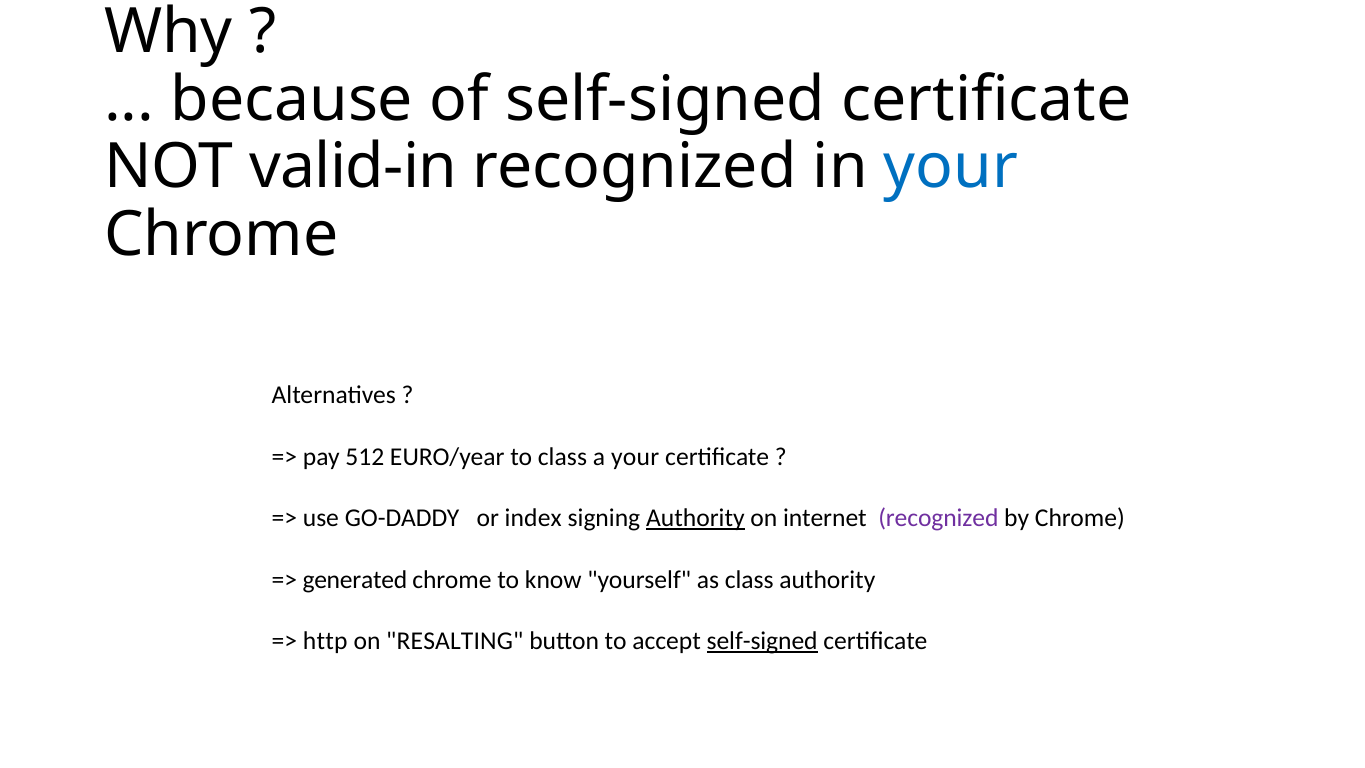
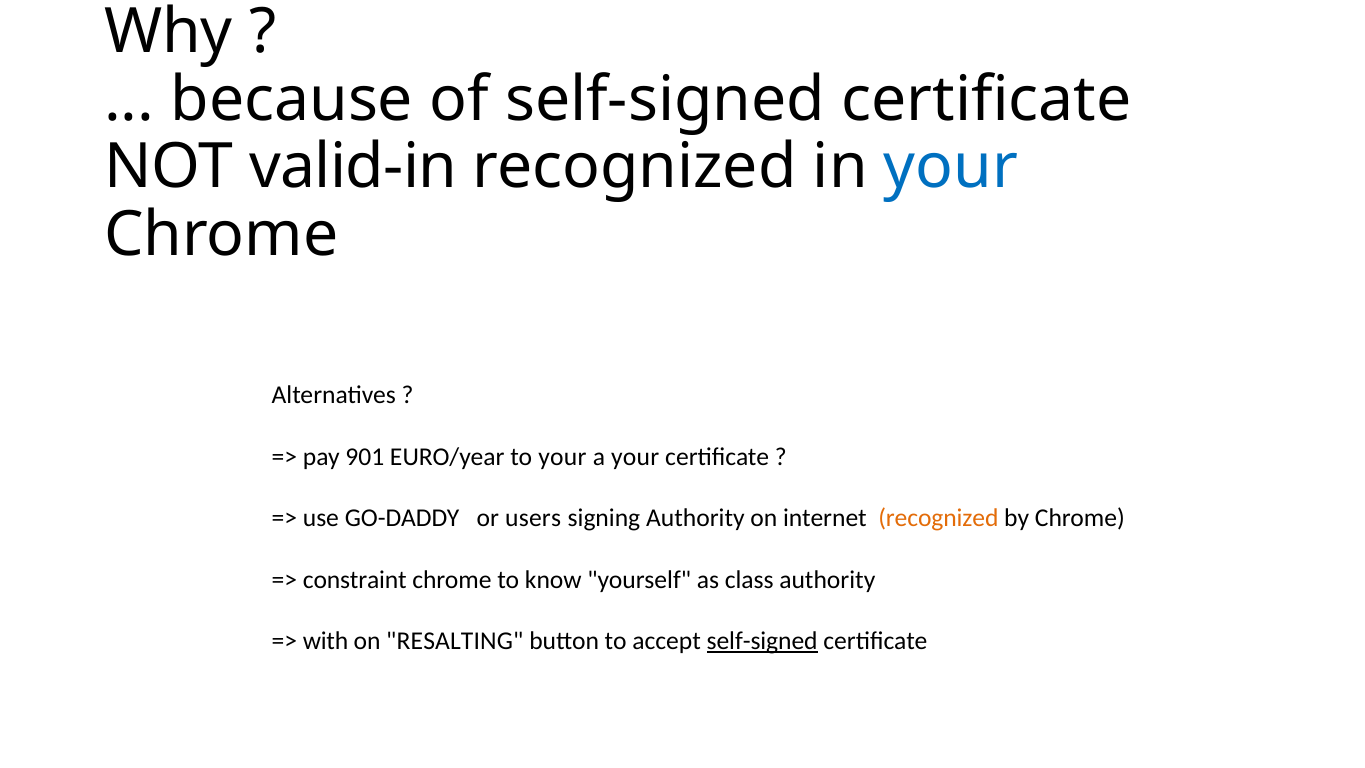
512: 512 -> 901
to class: class -> your
index: index -> users
Authority at (695, 518) underline: present -> none
recognized at (938, 518) colour: purple -> orange
generated: generated -> constraint
http: http -> with
